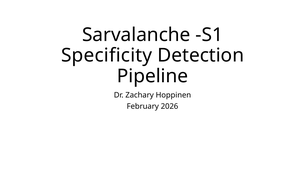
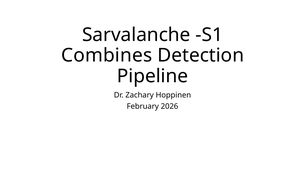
Specificity: Specificity -> Combines
